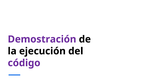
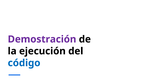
código colour: purple -> blue
